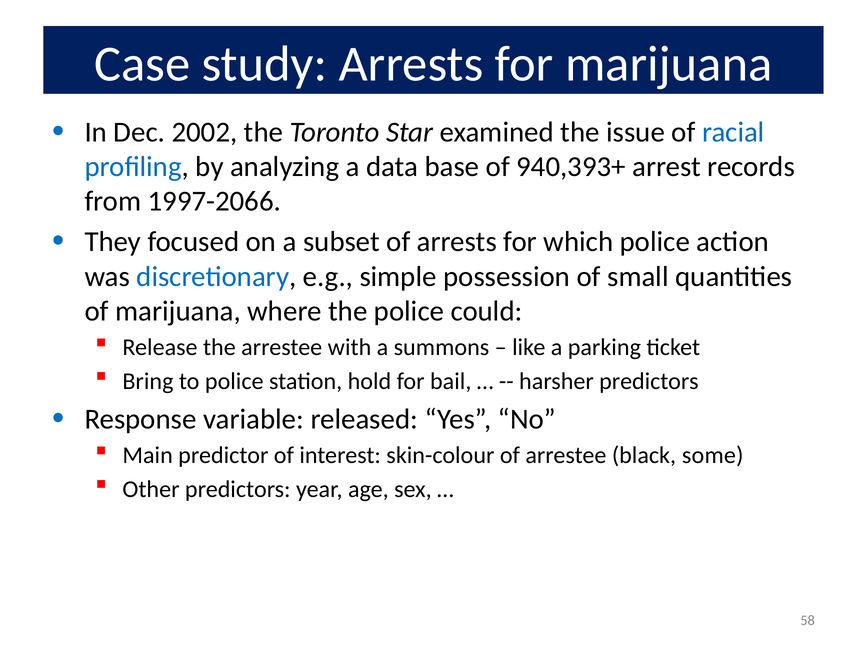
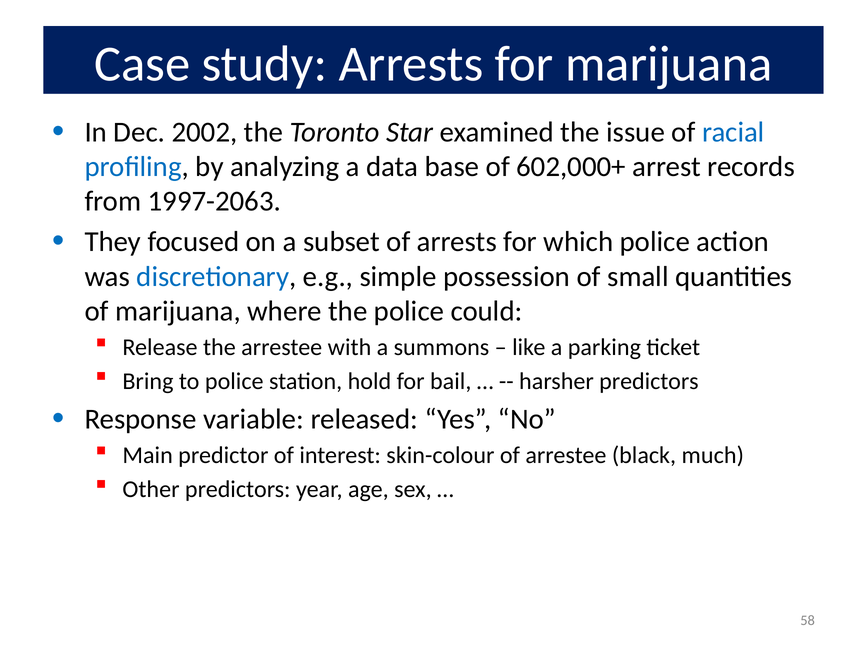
940,393+: 940,393+ -> 602,000+
1997-2066: 1997-2066 -> 1997-2063
some: some -> much
